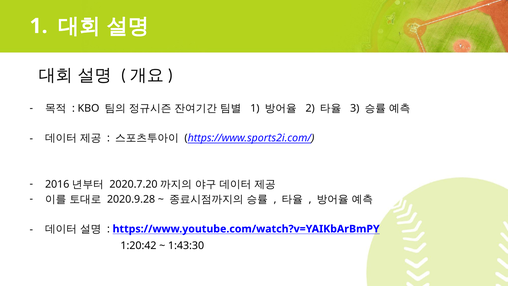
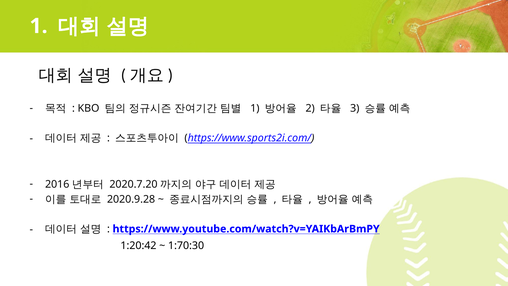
1:43:30: 1:43:30 -> 1:70:30
